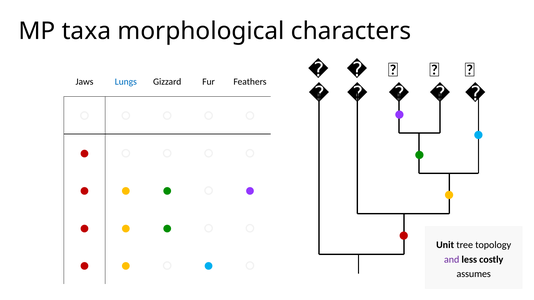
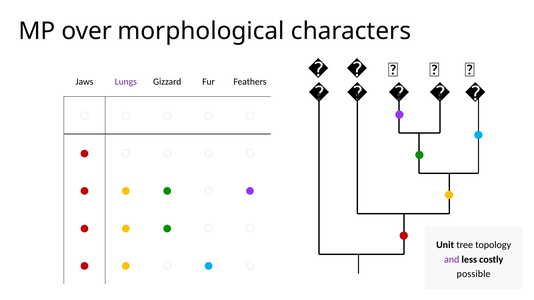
taxa: taxa -> over
Lungs colour: blue -> purple
assumes: assumes -> possible
